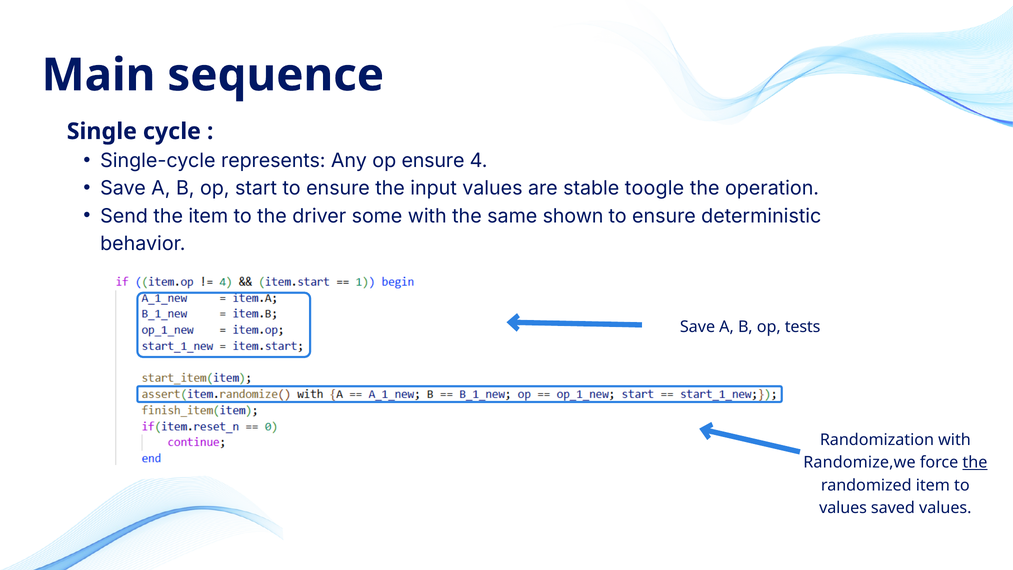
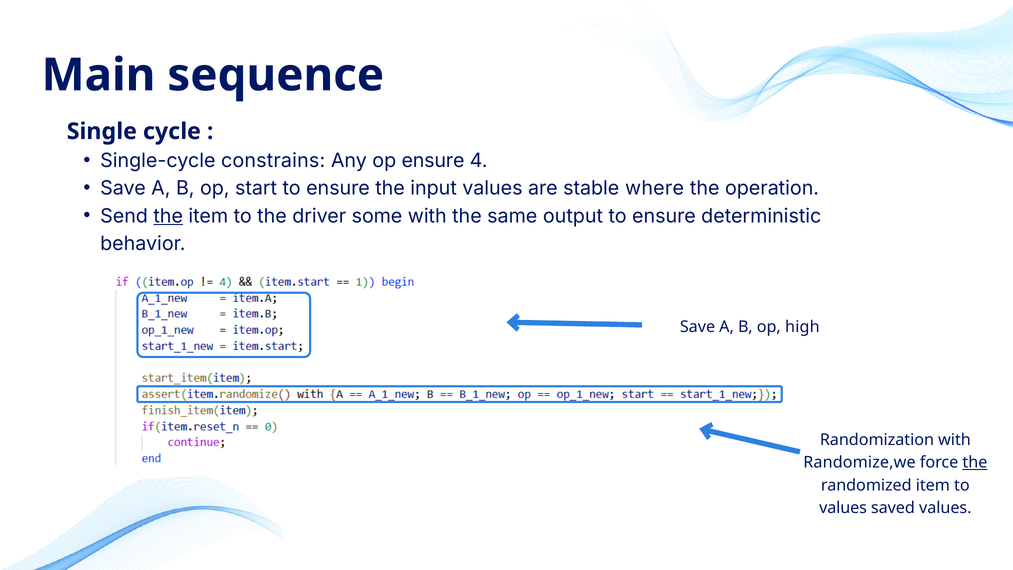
represents: represents -> constrains
toogle: toogle -> where
the at (168, 216) underline: none -> present
shown: shown -> output
tests: tests -> high
